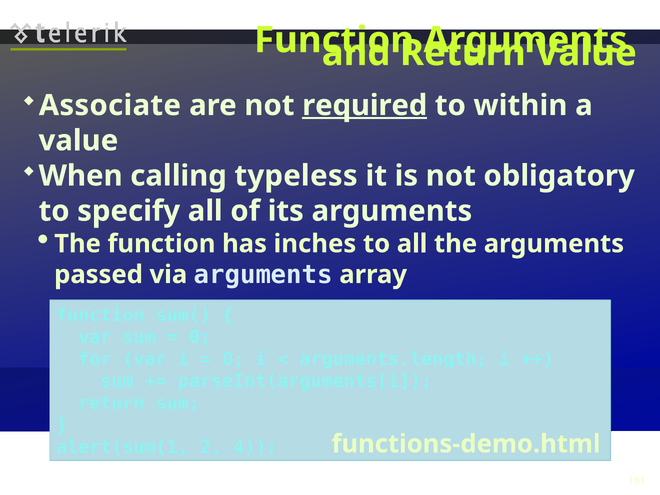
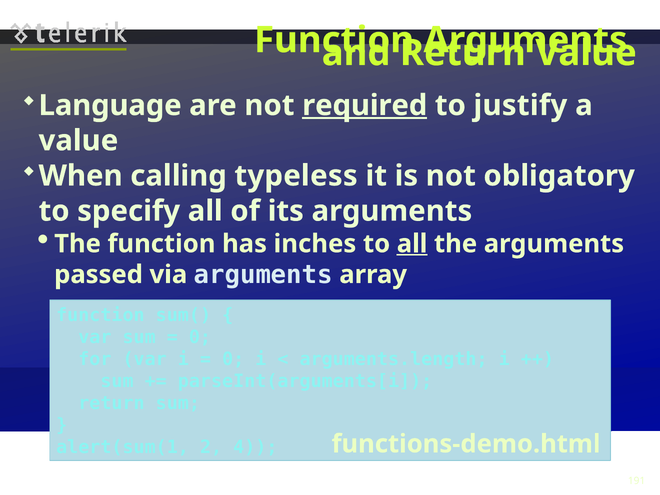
Associate: Associate -> Language
within: within -> justify
all at (412, 244) underline: none -> present
